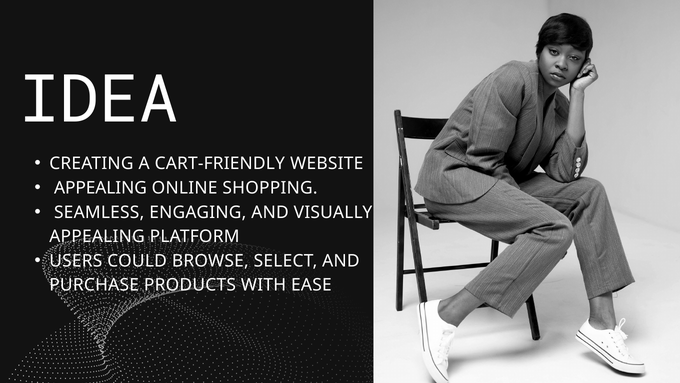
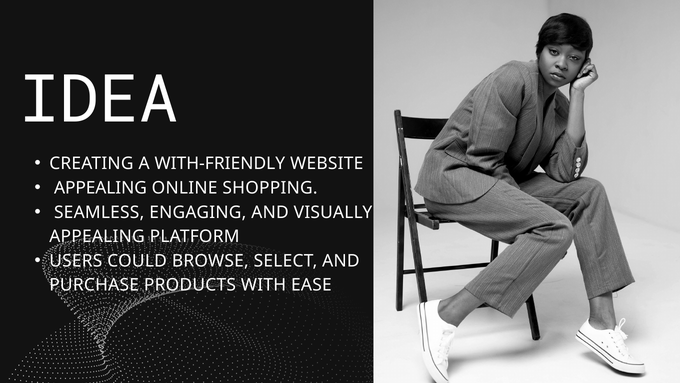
CART-FRIENDLY: CART-FRIENDLY -> WITH-FRIENDLY
